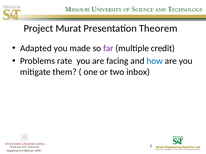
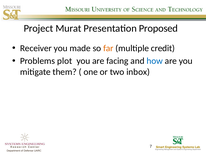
Theorem: Theorem -> Proposed
Adapted: Adapted -> Receiver
far colour: purple -> orange
rate: rate -> plot
